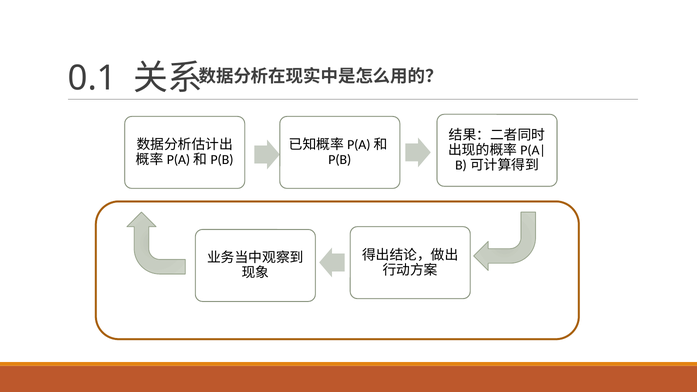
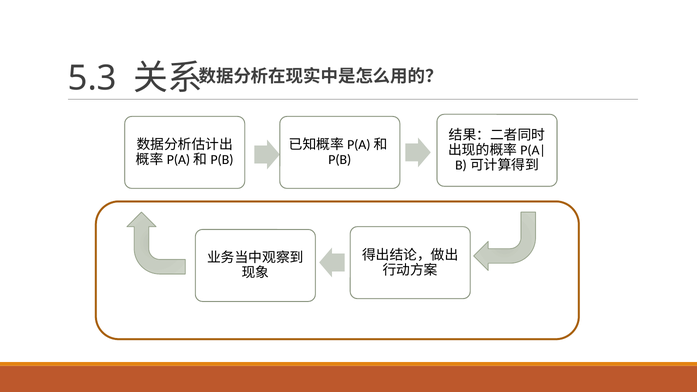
0.1: 0.1 -> 5.3
